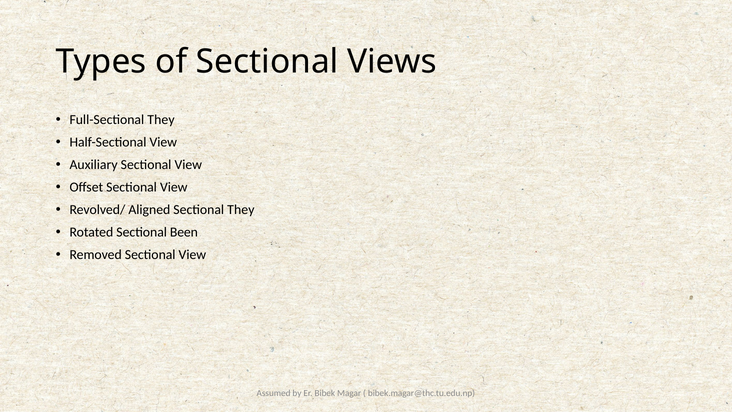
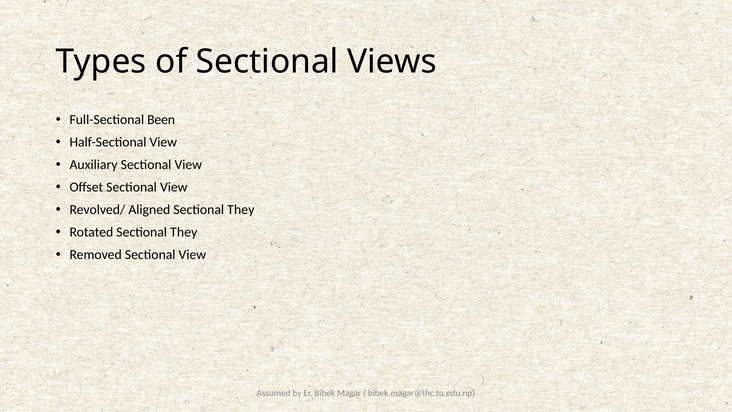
Full-Sectional They: They -> Been
Rotated Sectional Been: Been -> They
